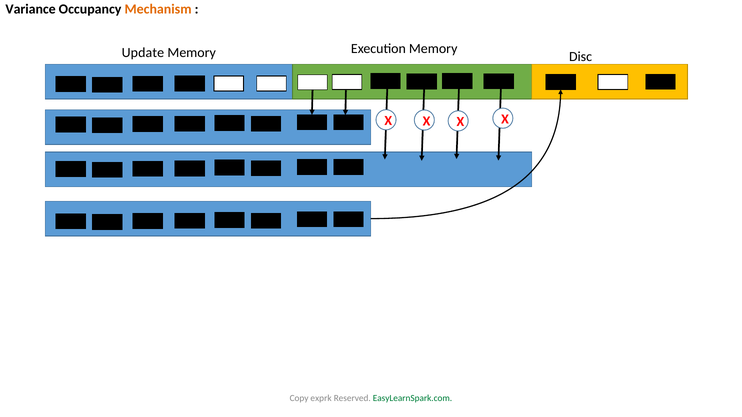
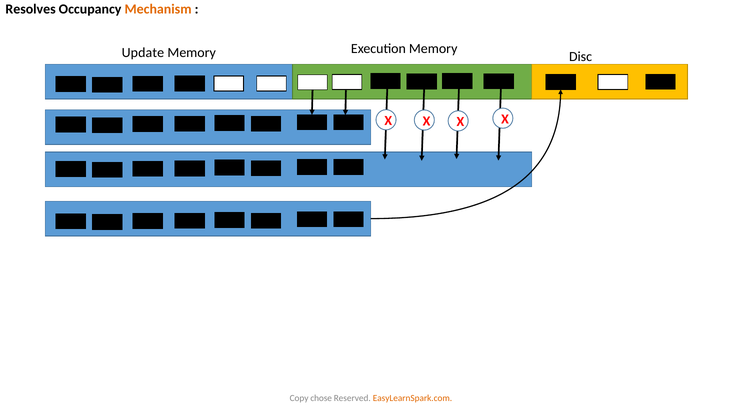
Variance: Variance -> Resolves
exprk: exprk -> chose
EasyLearnSpark.com colour: green -> orange
